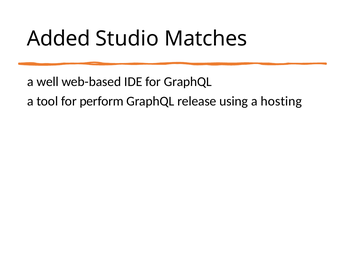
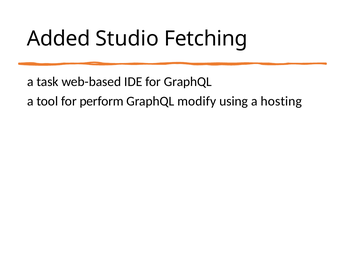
Matches: Matches -> Fetching
well: well -> task
release: release -> modify
